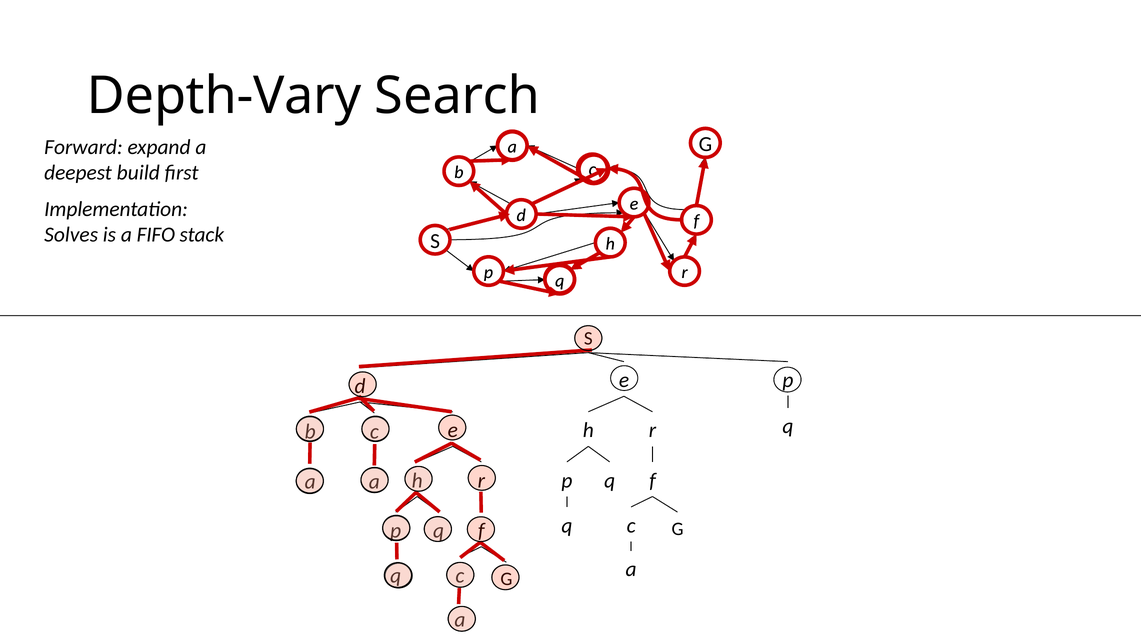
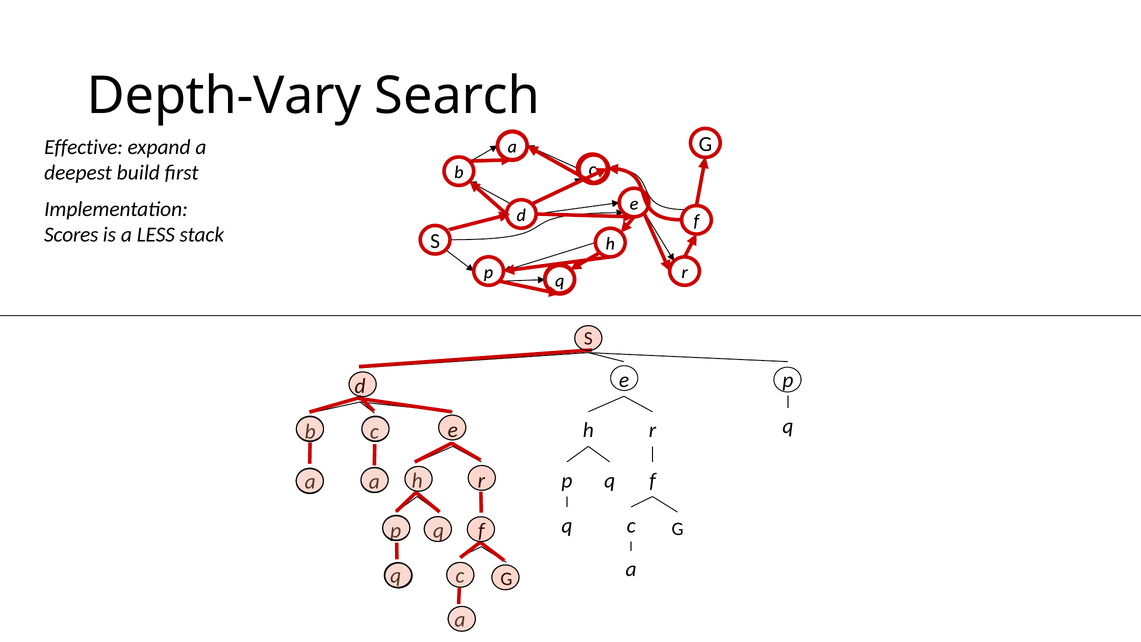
Forward: Forward -> Effective
Solves: Solves -> Scores
FIFO: FIFO -> LESS
